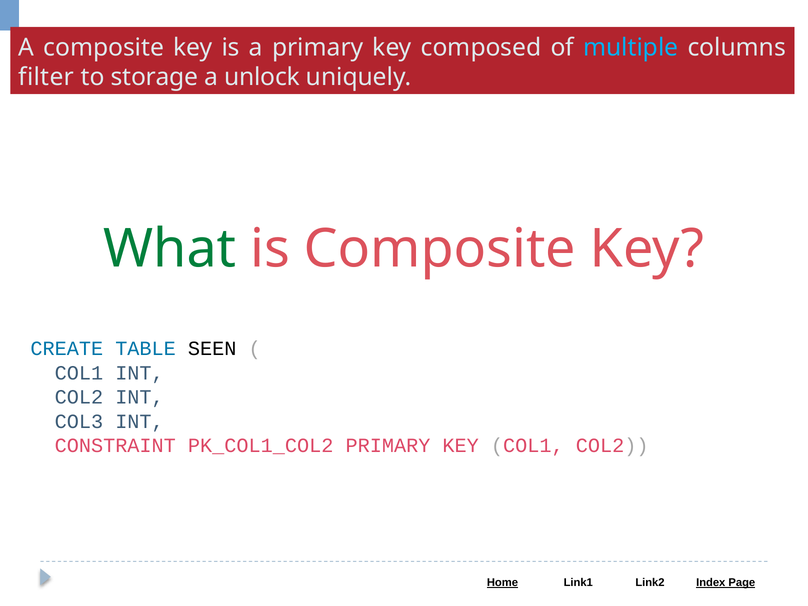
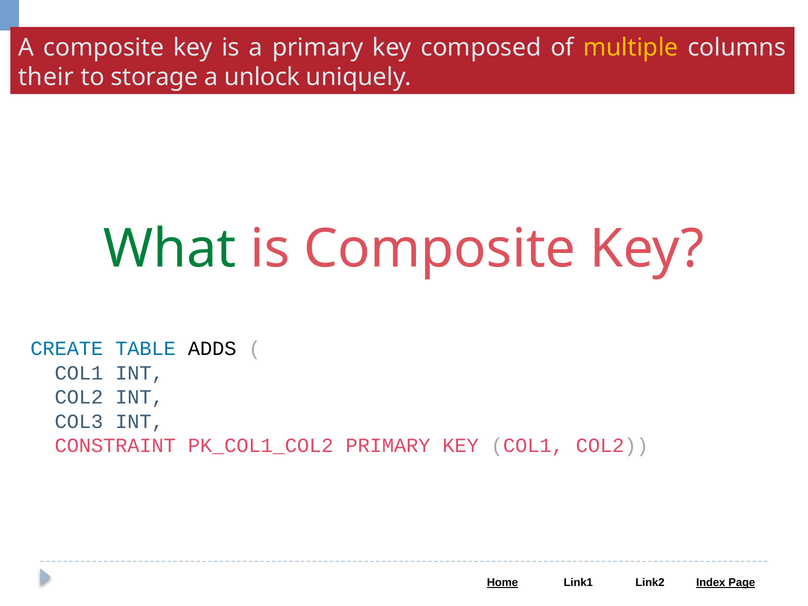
multiple colour: light blue -> yellow
filter: filter -> their
SEEN: SEEN -> ADDS
